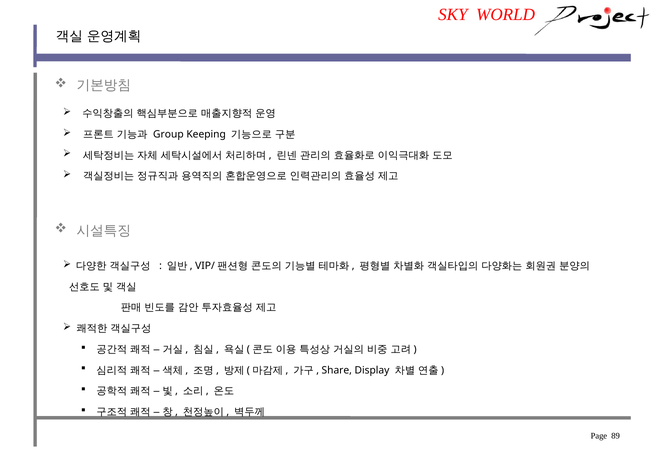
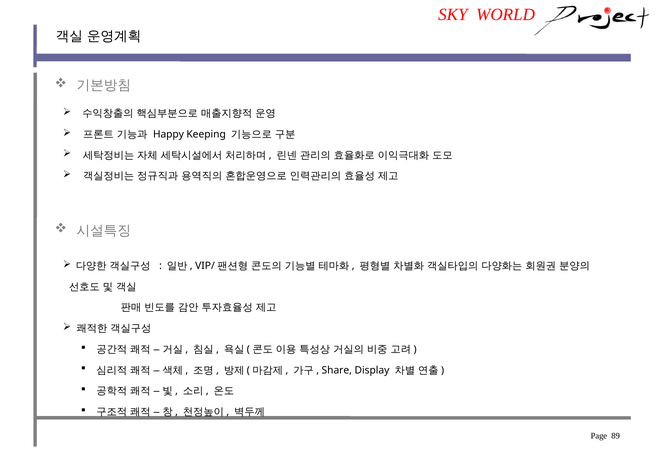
Group: Group -> Happy
